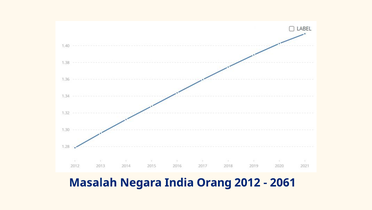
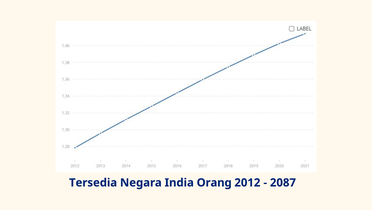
Masalah: Masalah -> Tersedia
2061: 2061 -> 2087
